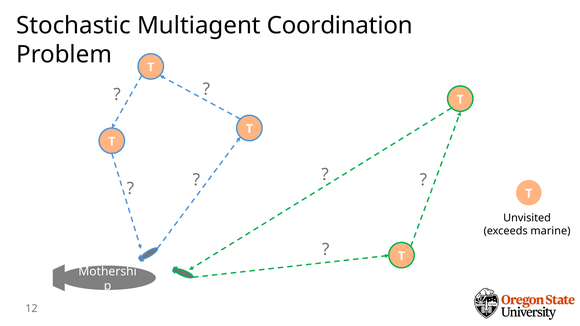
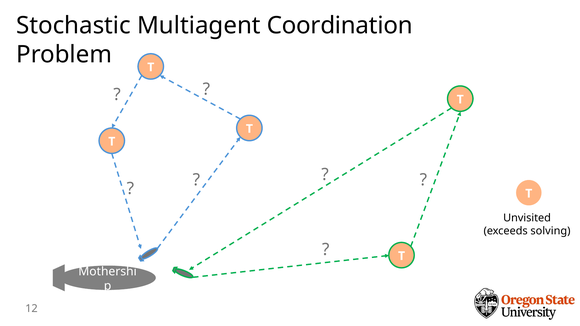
marine: marine -> solving
